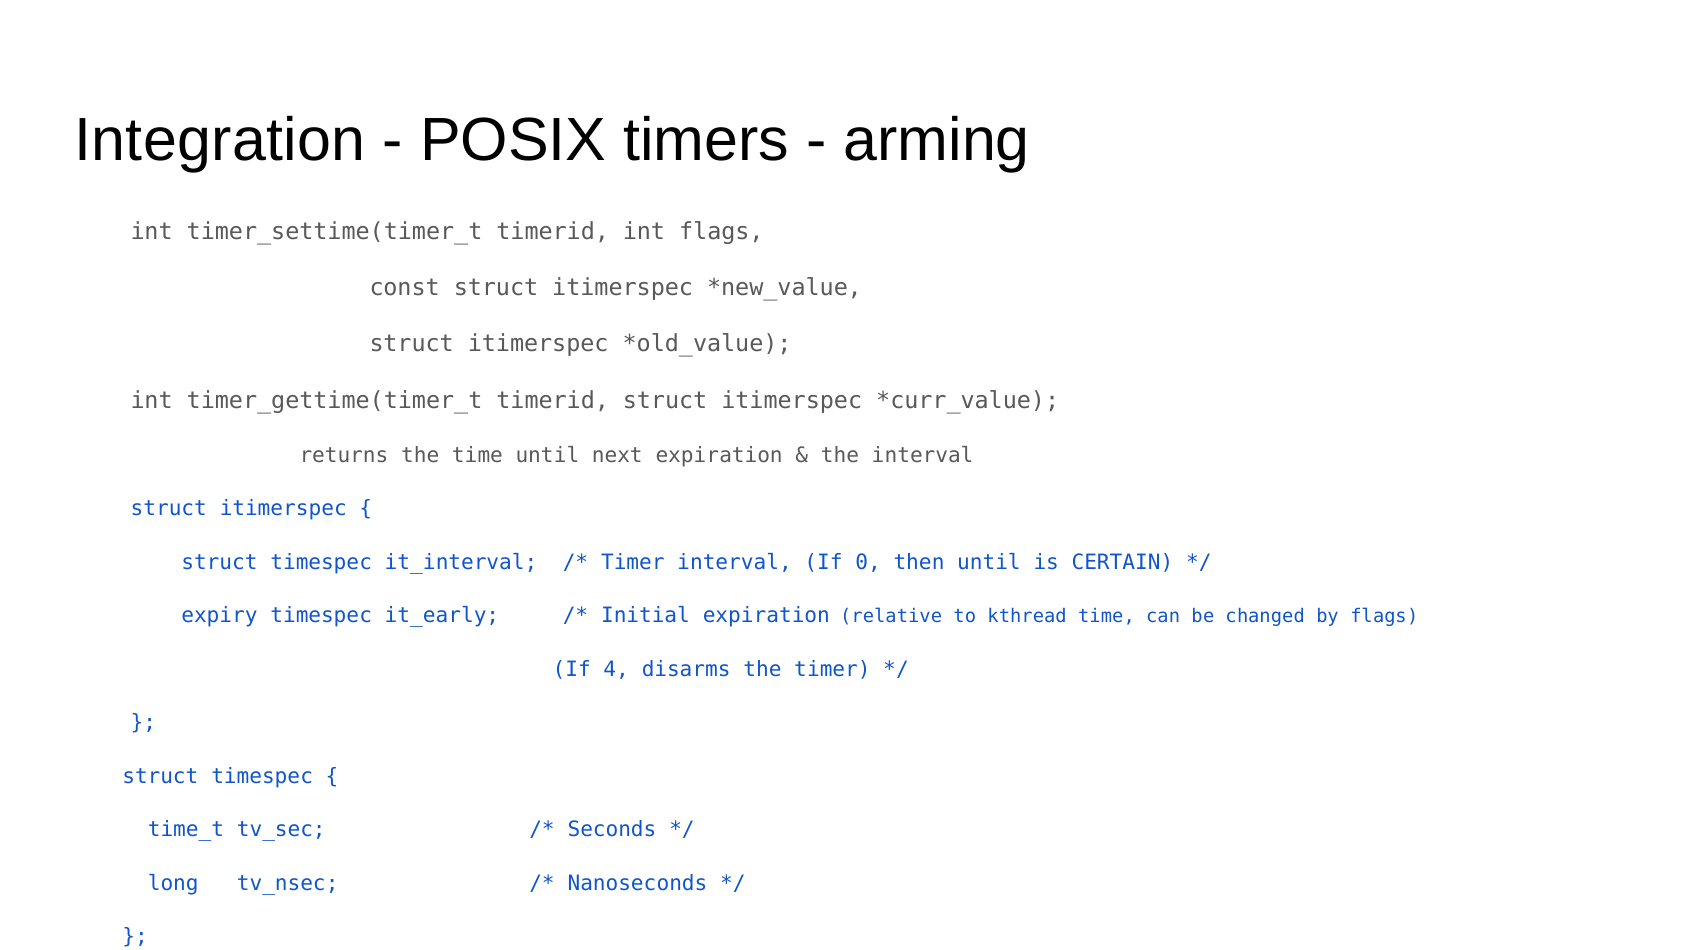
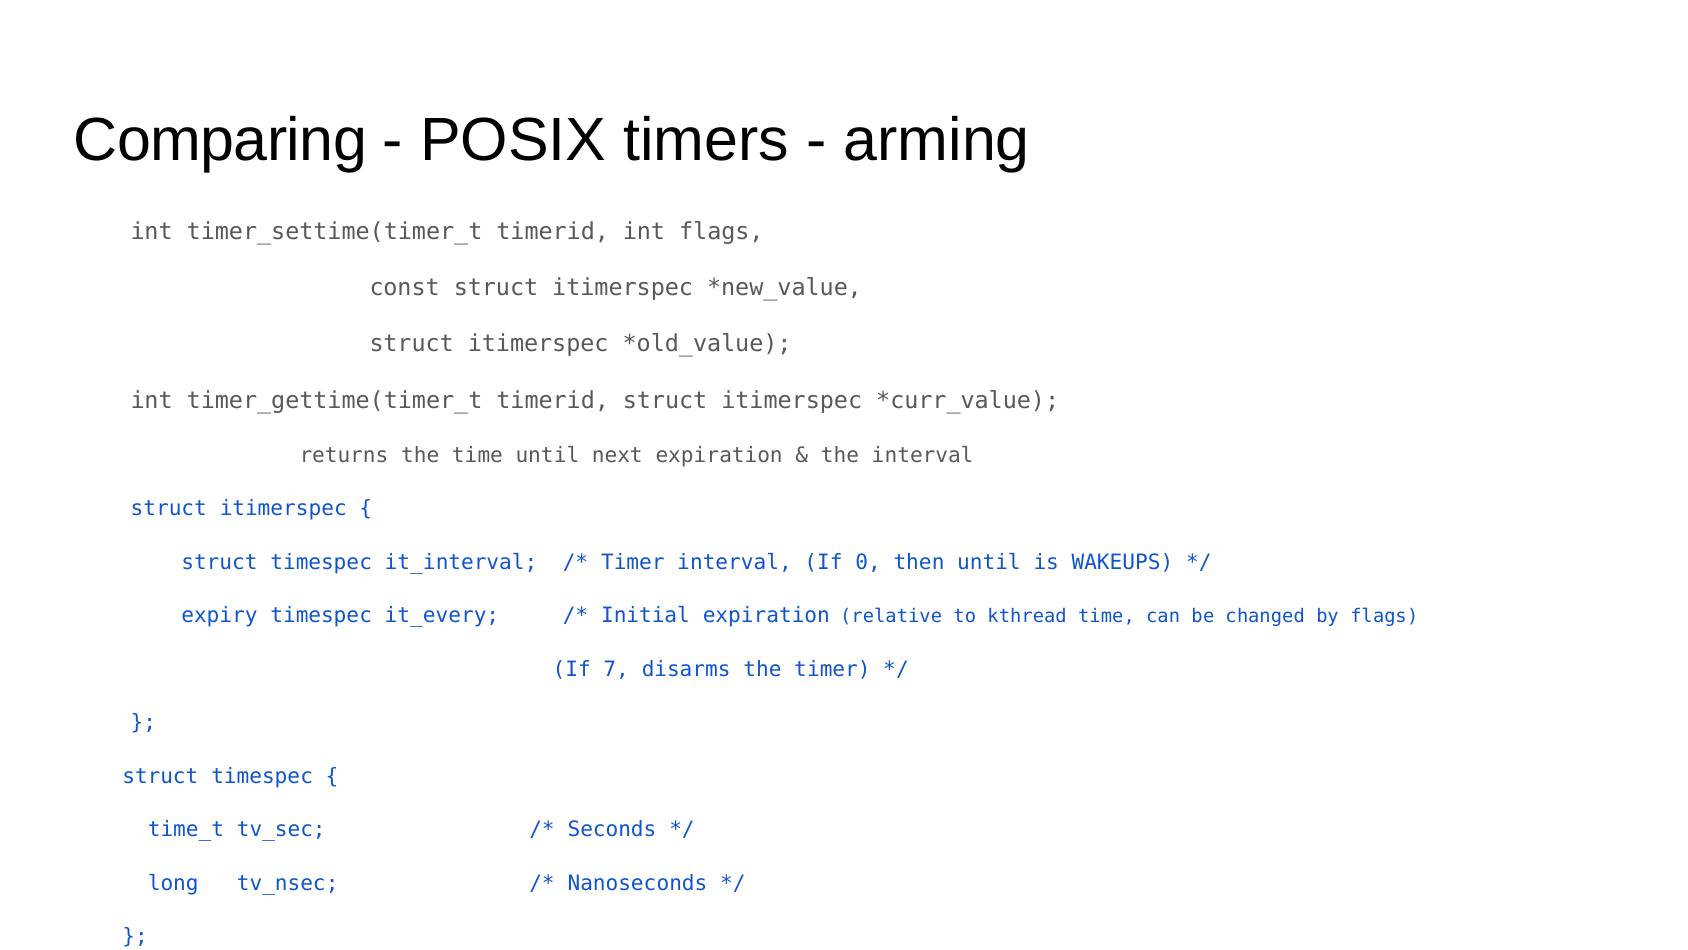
Integration: Integration -> Comparing
CERTAIN: CERTAIN -> WAKEUPS
it_early: it_early -> it_every
4: 4 -> 7
